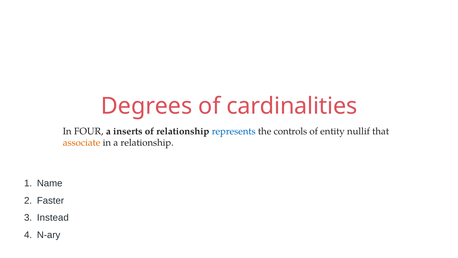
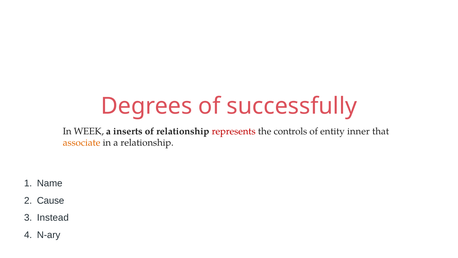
cardinalities: cardinalities -> successfully
FOUR: FOUR -> WEEK
represents colour: blue -> red
nullif: nullif -> inner
Faster: Faster -> Cause
